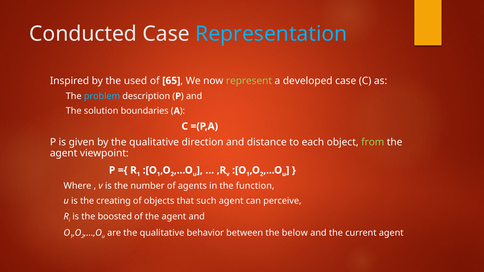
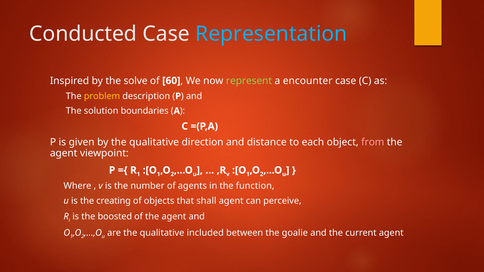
used: used -> solve
65: 65 -> 60
developed: developed -> encounter
problem colour: light blue -> yellow
from colour: light green -> pink
such: such -> shall
behavior: behavior -> included
below: below -> goalie
